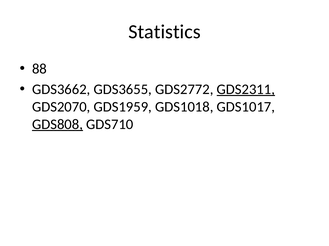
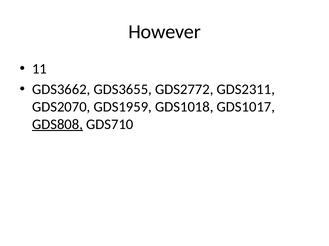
Statistics: Statistics -> However
88: 88 -> 11
GDS2311 underline: present -> none
